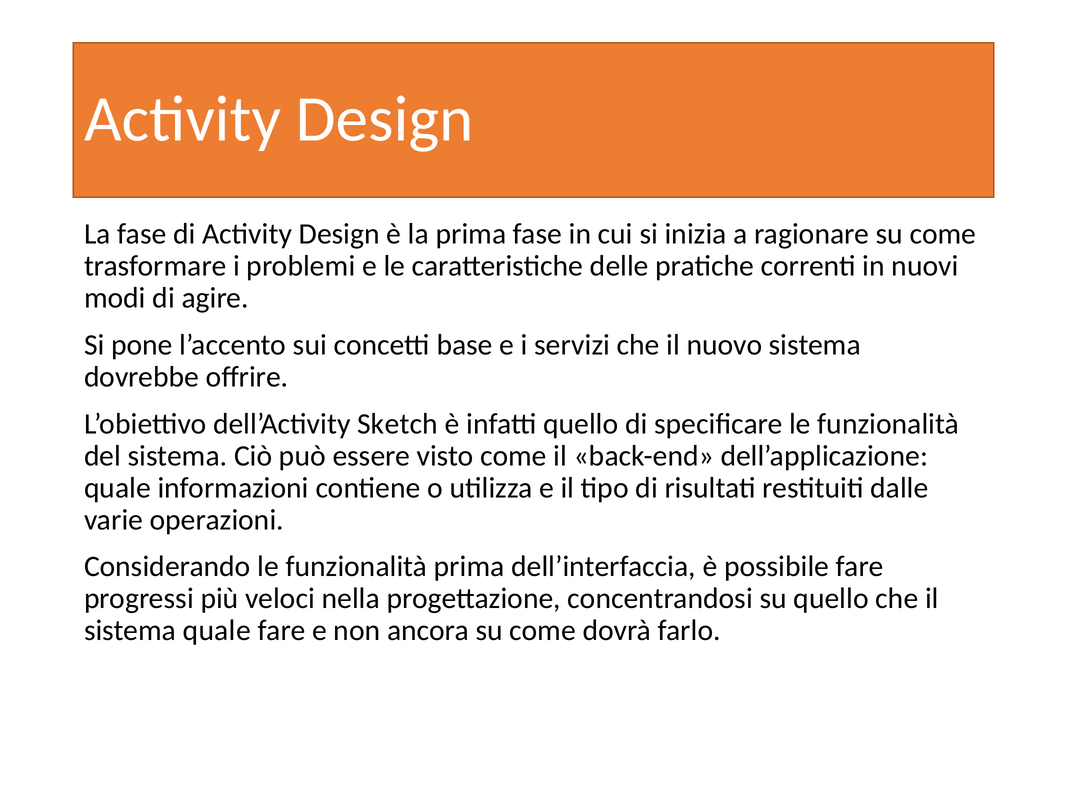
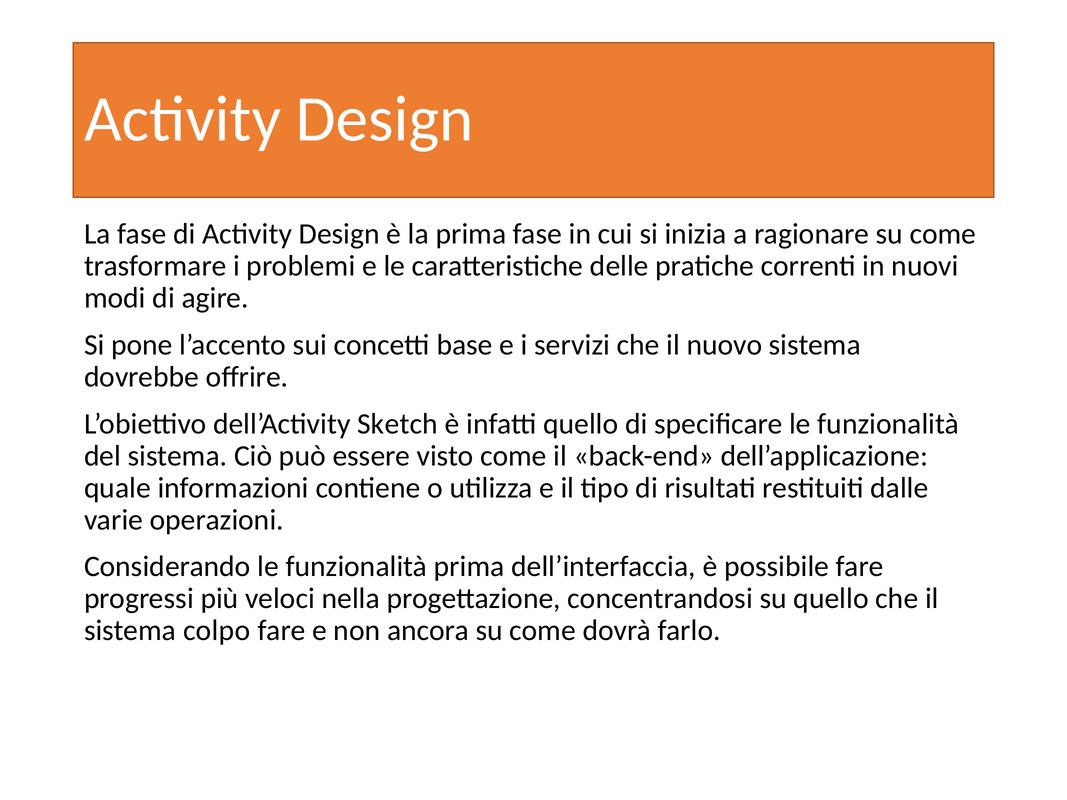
sistema quale: quale -> colpo
